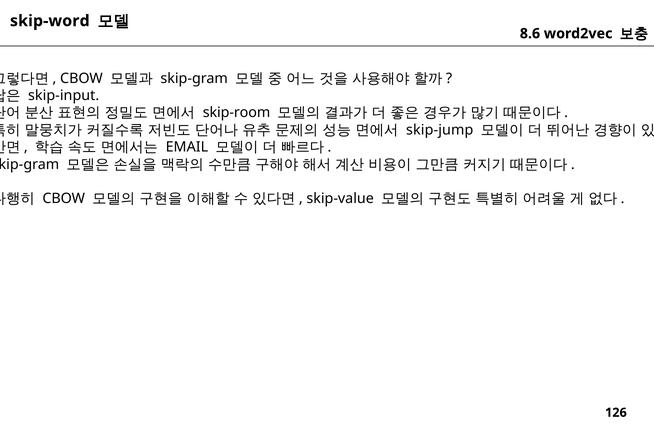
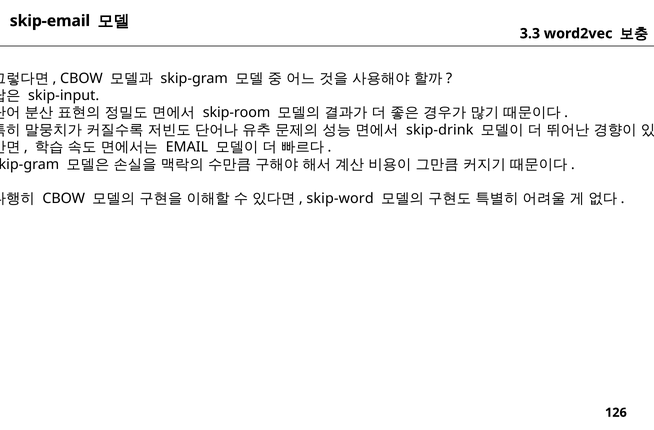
skip-word: skip-word -> skip-email
8.6: 8.6 -> 3.3
skip-jump: skip-jump -> skip-drink
skip-value: skip-value -> skip-word
